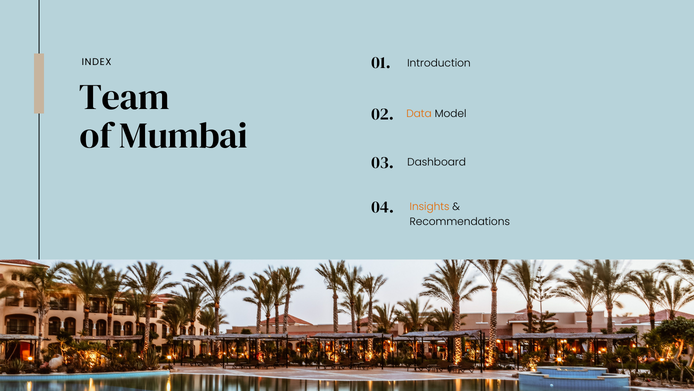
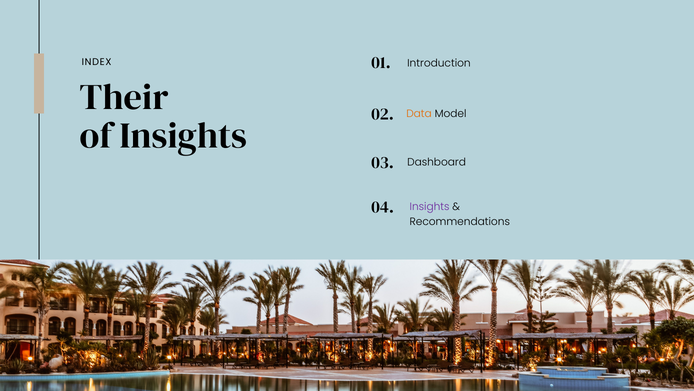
Team: Team -> Their
of Mumbai: Mumbai -> Insights
Insights at (430, 206) colour: orange -> purple
